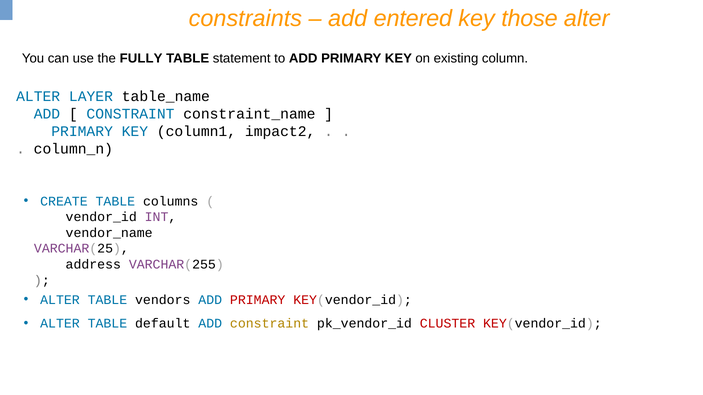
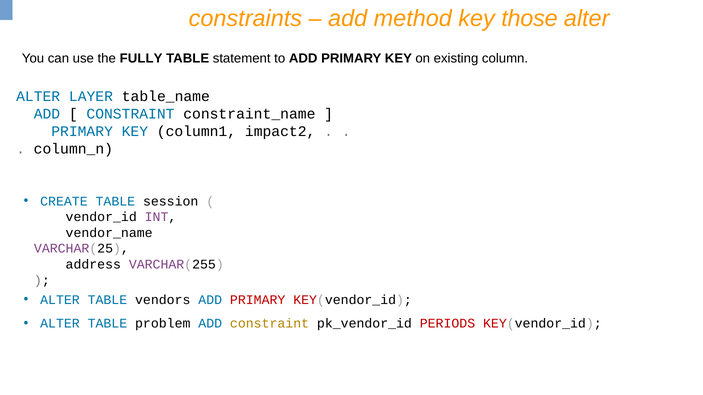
entered: entered -> method
columns: columns -> session
default: default -> problem
CLUSTER: CLUSTER -> PERIODS
